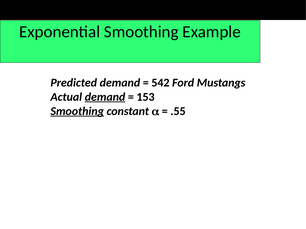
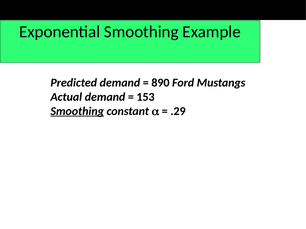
542: 542 -> 890
demand at (105, 97) underline: present -> none
.55: .55 -> .29
